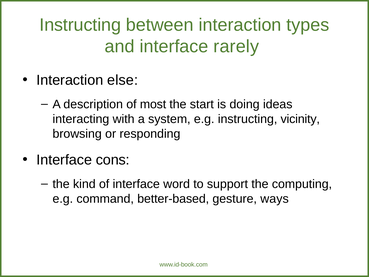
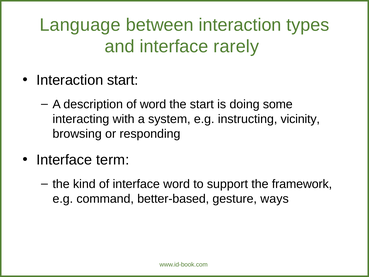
Instructing at (80, 25): Instructing -> Language
Interaction else: else -> start
of most: most -> word
ideas: ideas -> some
cons: cons -> term
computing: computing -> framework
